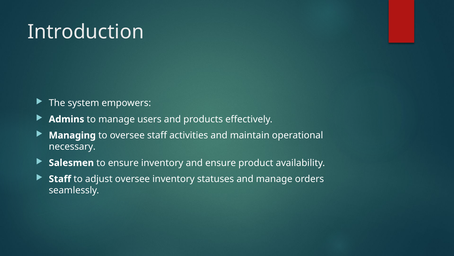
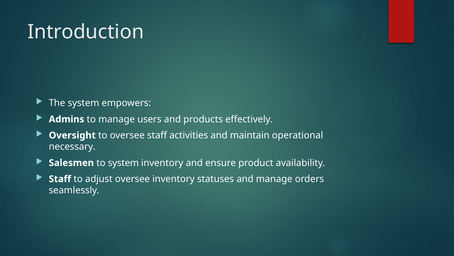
Managing: Managing -> Oversight
to ensure: ensure -> system
